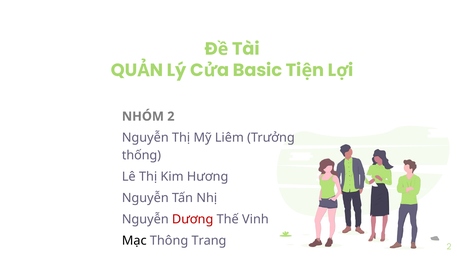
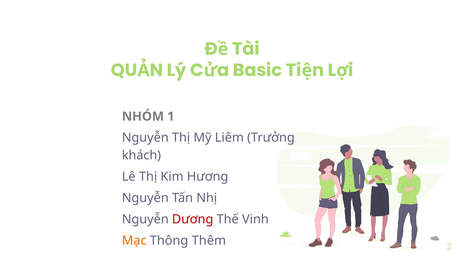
NHÓM 2: 2 -> 1
thống: thống -> khách
Mạc colour: black -> orange
Trang: Trang -> Thêm
